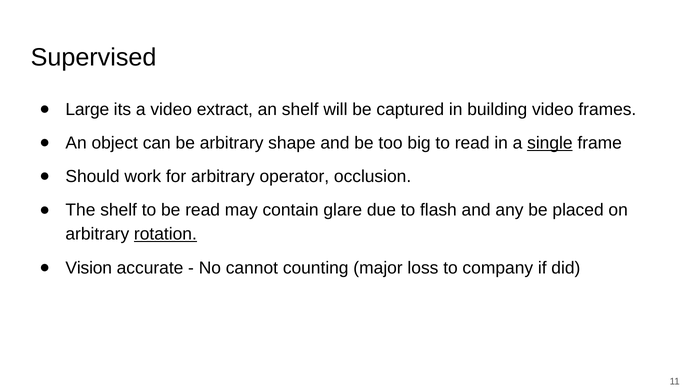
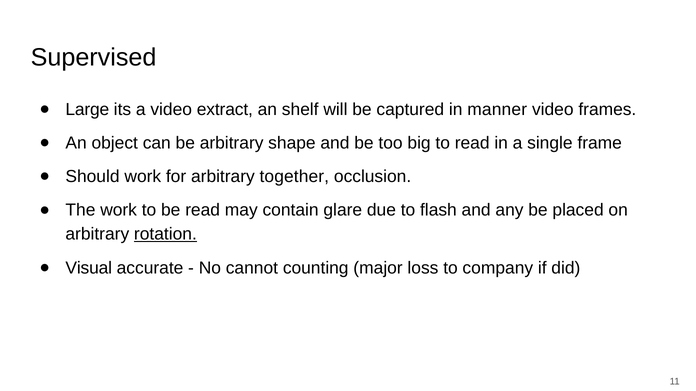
building: building -> manner
single underline: present -> none
operator: operator -> together
The shelf: shelf -> work
Vision: Vision -> Visual
